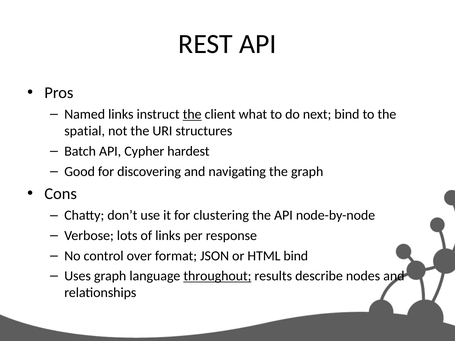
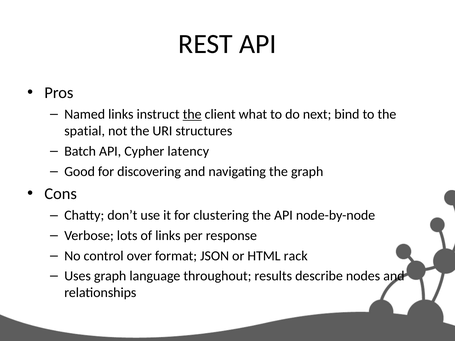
hardest: hardest -> latency
HTML bind: bind -> rack
throughout underline: present -> none
